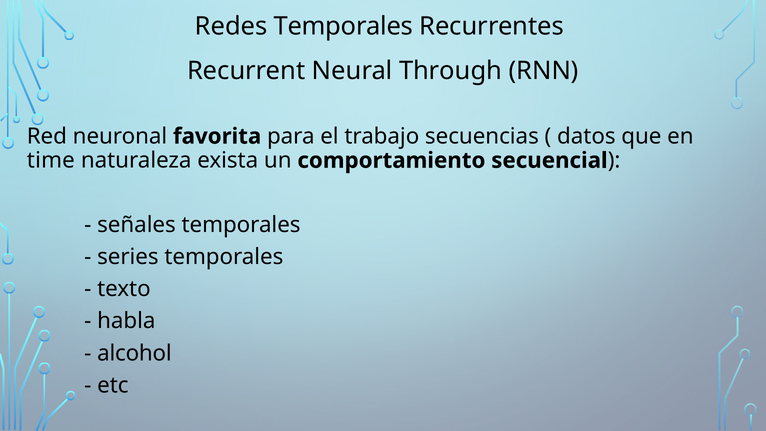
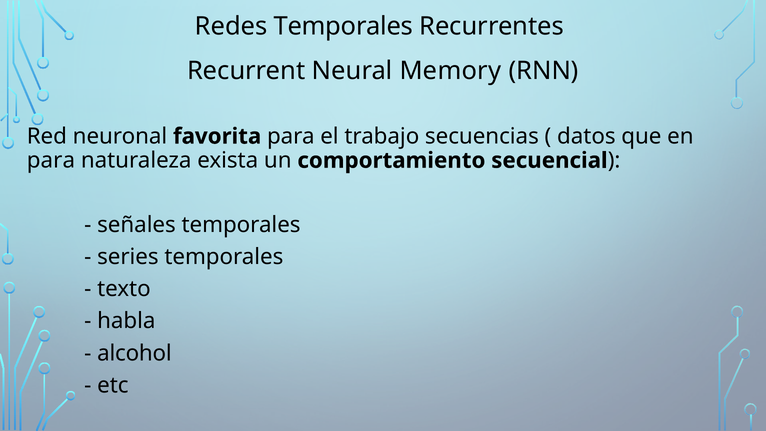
Through: Through -> Memory
time at (51, 160): time -> para
